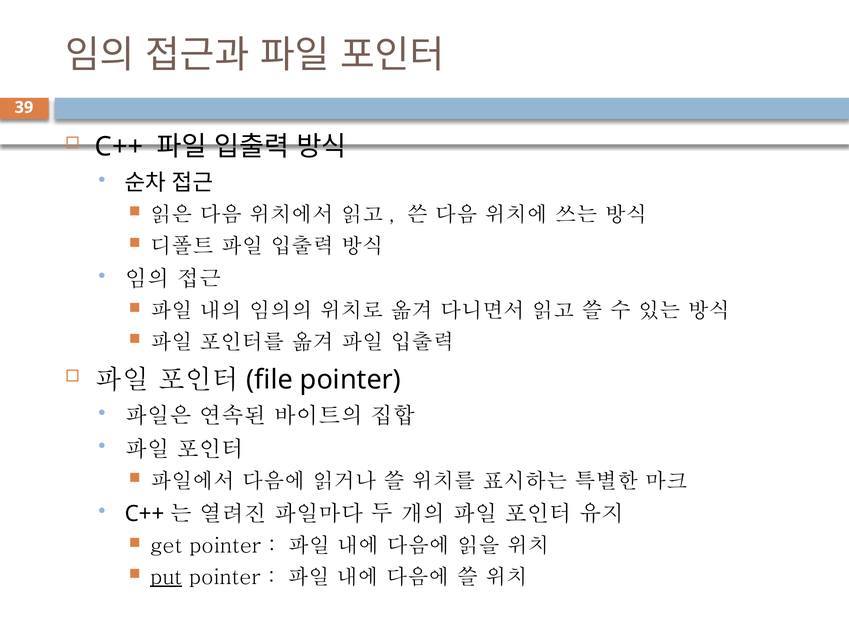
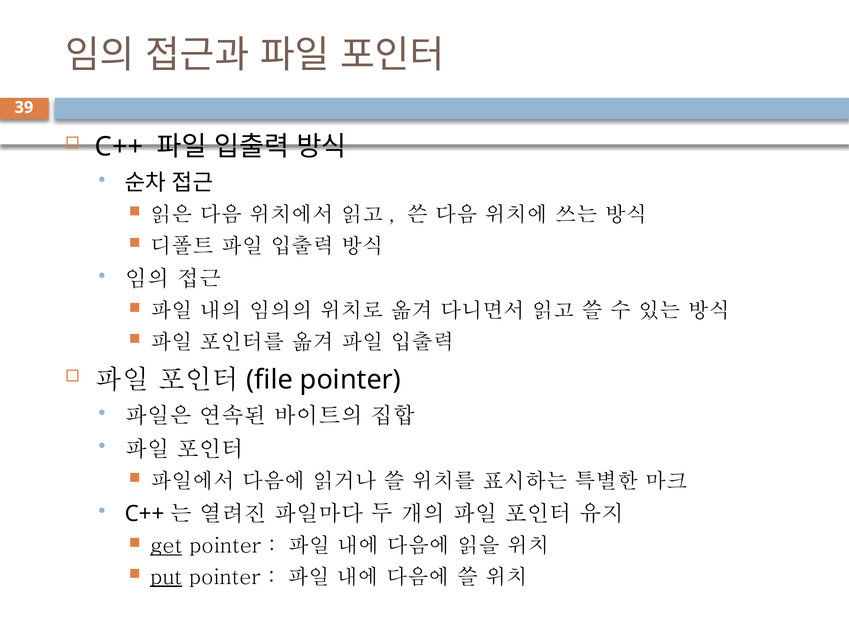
get underline: none -> present
